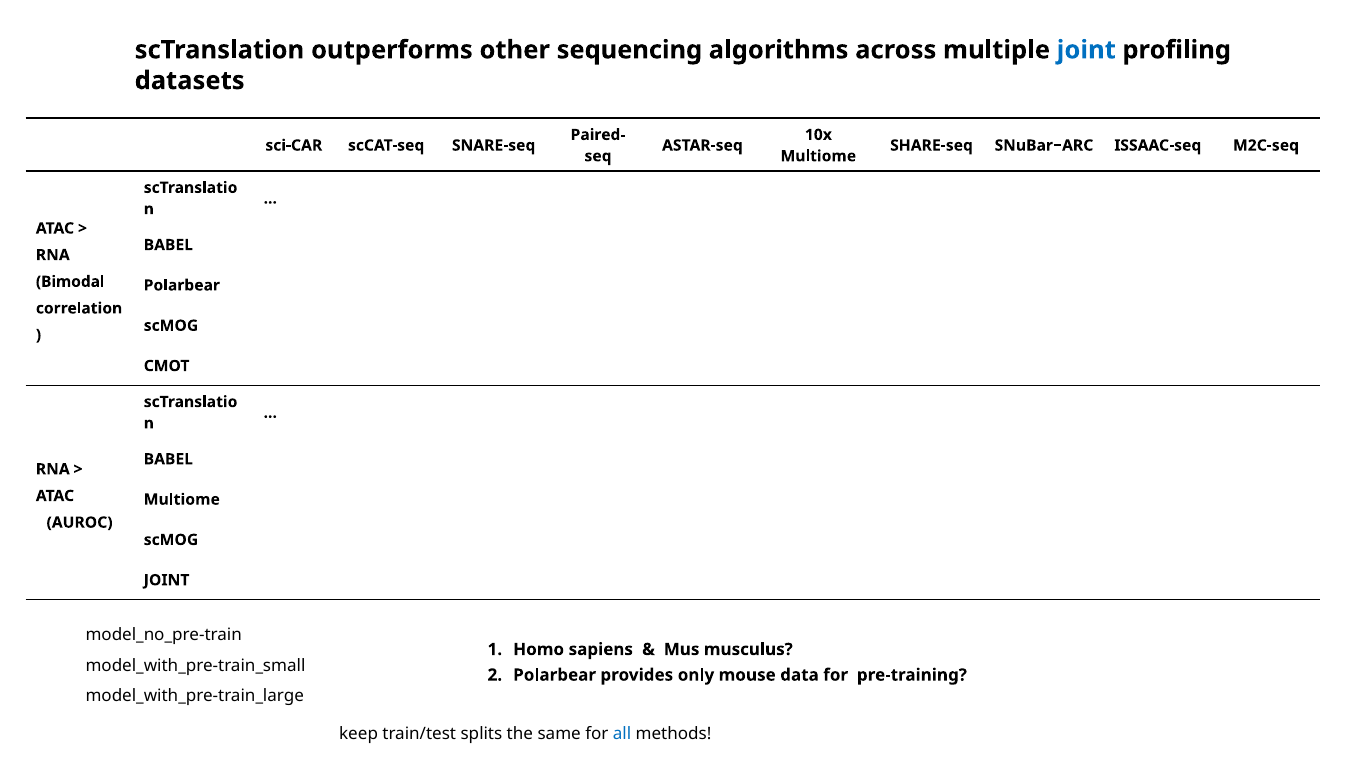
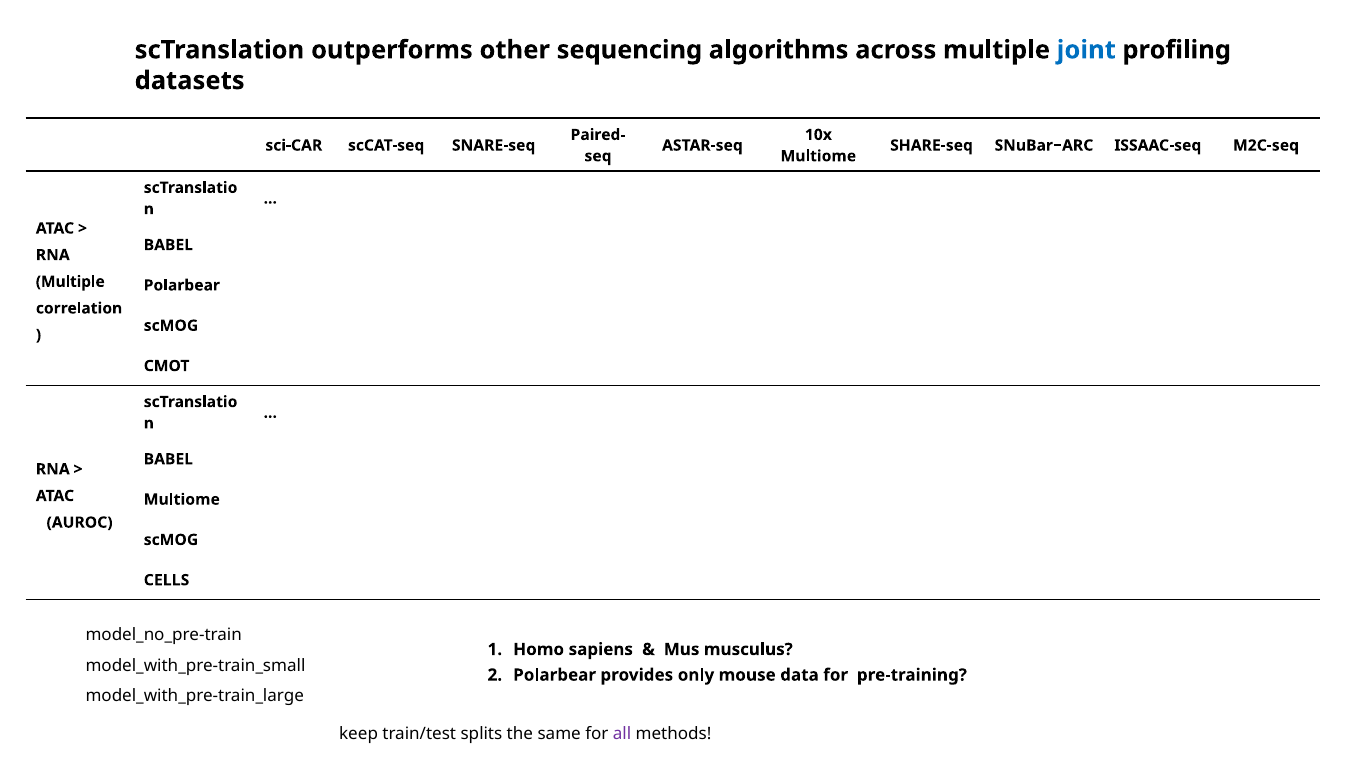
Bimodal at (70, 282): Bimodal -> Multiple
JOINT at (167, 580): JOINT -> CELLS
all colour: blue -> purple
